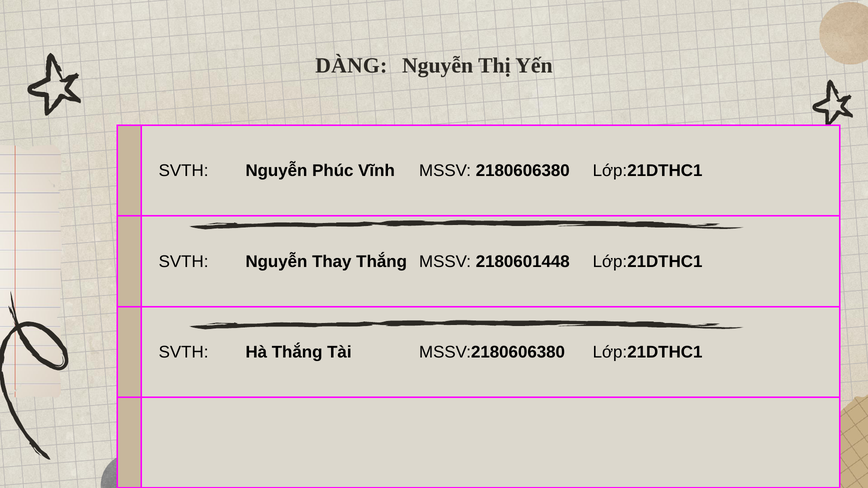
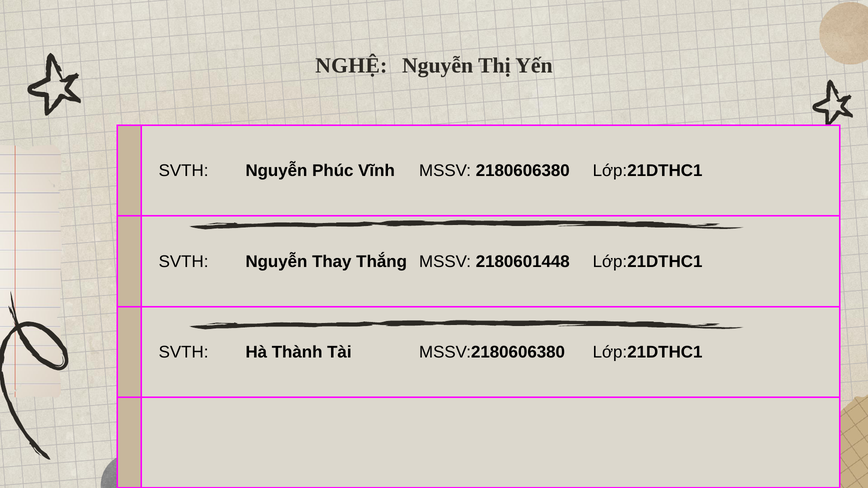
DÀNG: DÀNG -> NGHỆ
Hà Thắng: Thắng -> Thành
